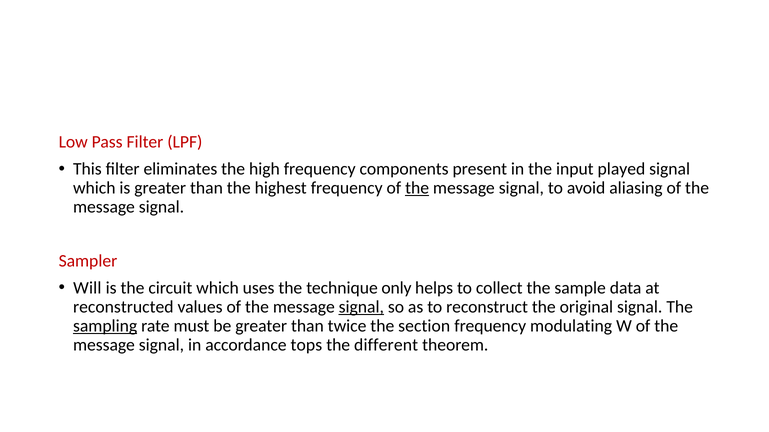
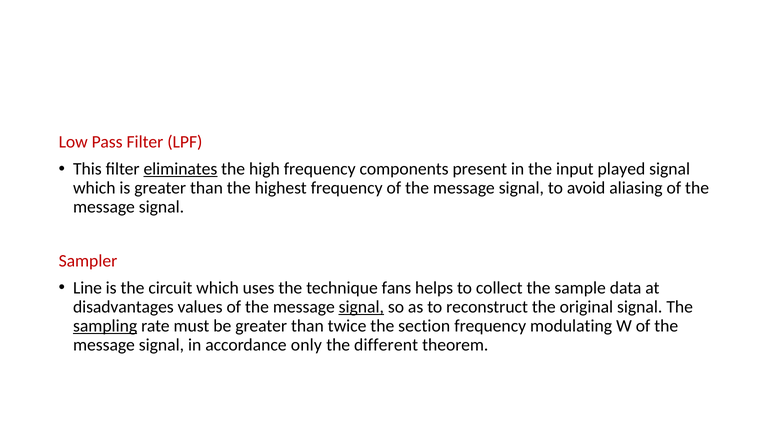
eliminates underline: none -> present
the at (417, 188) underline: present -> none
Will: Will -> Line
only: only -> fans
reconstructed: reconstructed -> disadvantages
tops: tops -> only
